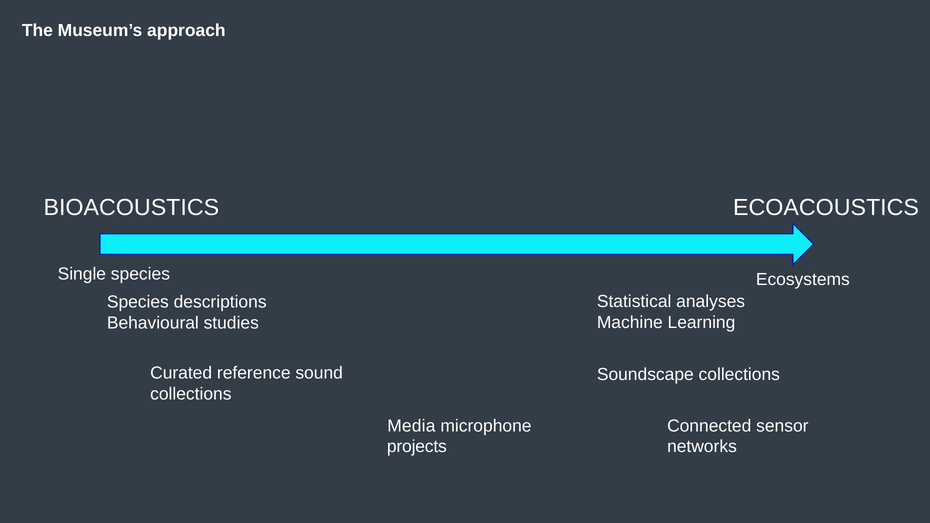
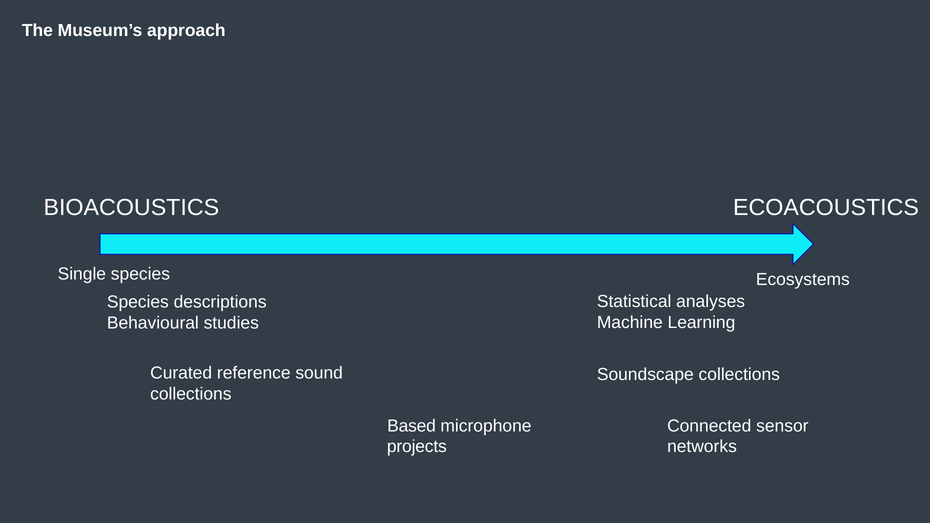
Media: Media -> Based
